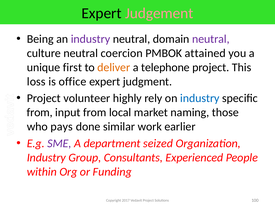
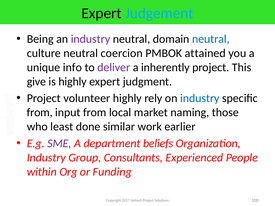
Judgement colour: pink -> light blue
neutral at (211, 39) colour: purple -> blue
first: first -> info
deliver colour: orange -> purple
telephone: telephone -> inherently
loss: loss -> give
is office: office -> highly
pays: pays -> least
seized: seized -> beliefs
